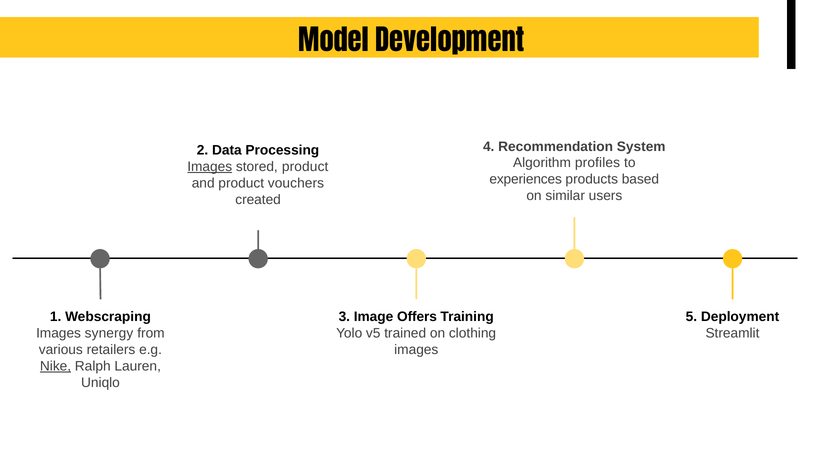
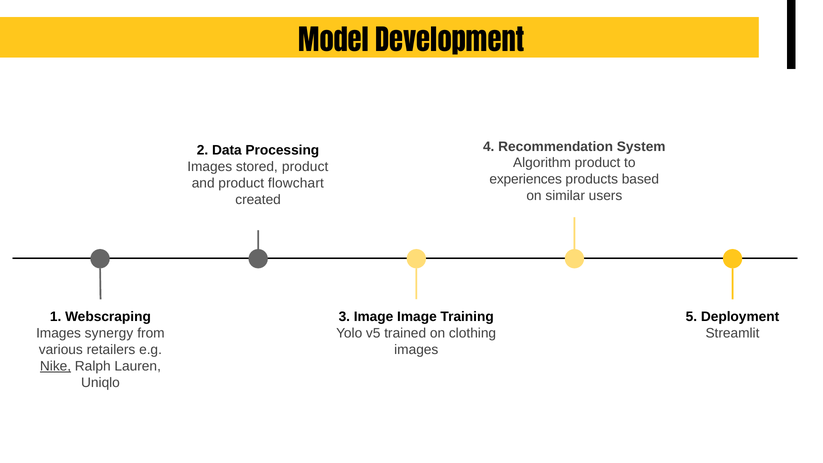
Algorithm profiles: profiles -> product
Images at (210, 167) underline: present -> none
vouchers: vouchers -> flowchart
Image Offers: Offers -> Image
